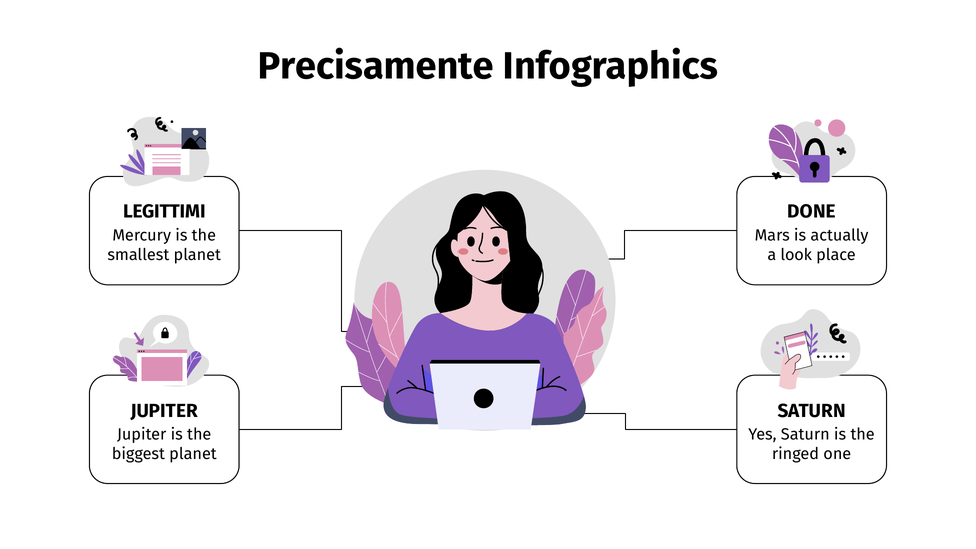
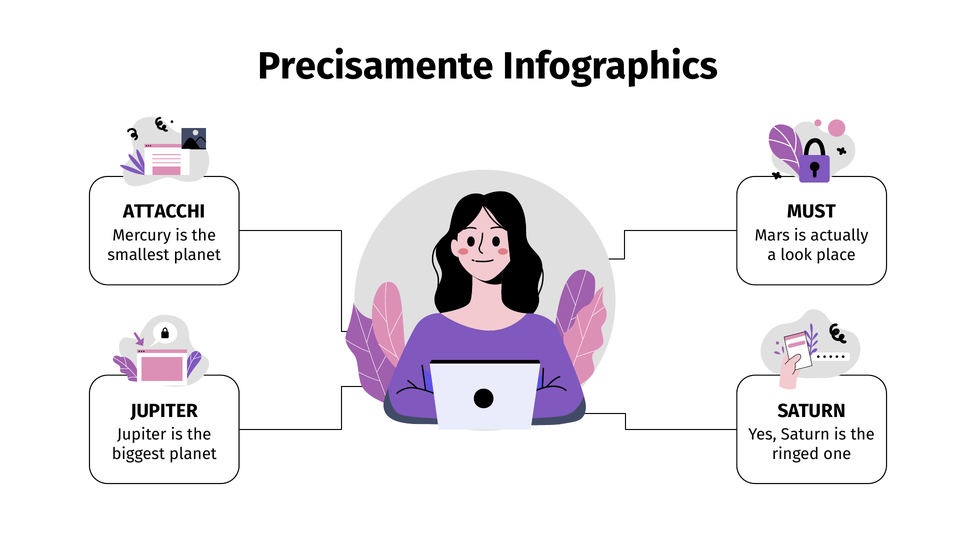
LEGITTIMI: LEGITTIMI -> ATTACCHI
DONE: DONE -> MUST
